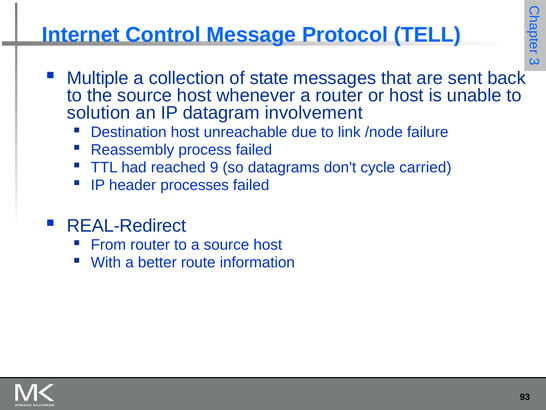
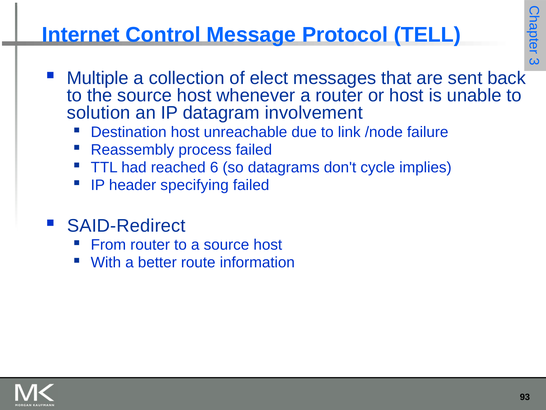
state: state -> elect
9: 9 -> 6
carried: carried -> implies
processes: processes -> specifying
REAL-Redirect: REAL-Redirect -> SAID-Redirect
